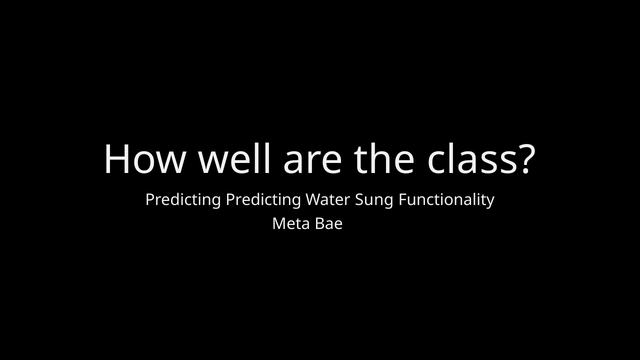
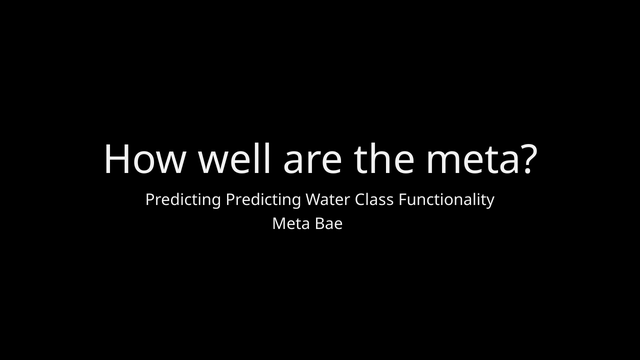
the class: class -> meta
Sung: Sung -> Class
